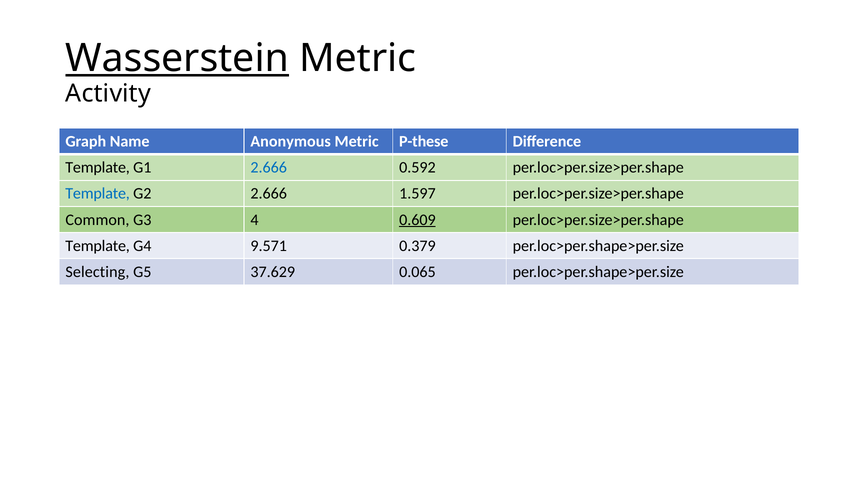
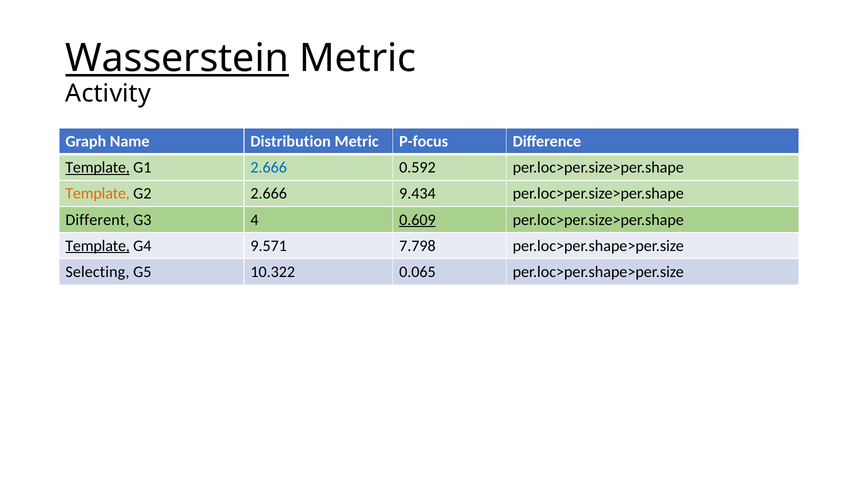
Anonymous: Anonymous -> Distribution
P-these: P-these -> P-focus
Template at (98, 168) underline: none -> present
Template at (98, 194) colour: blue -> orange
1.597: 1.597 -> 9.434
Common: Common -> Different
Template at (98, 246) underline: none -> present
0.379: 0.379 -> 7.798
37.629: 37.629 -> 10.322
